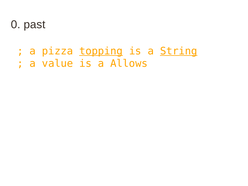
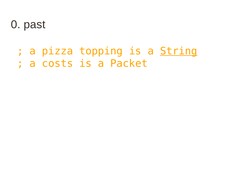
topping underline: present -> none
value: value -> costs
Allows: Allows -> Packet
